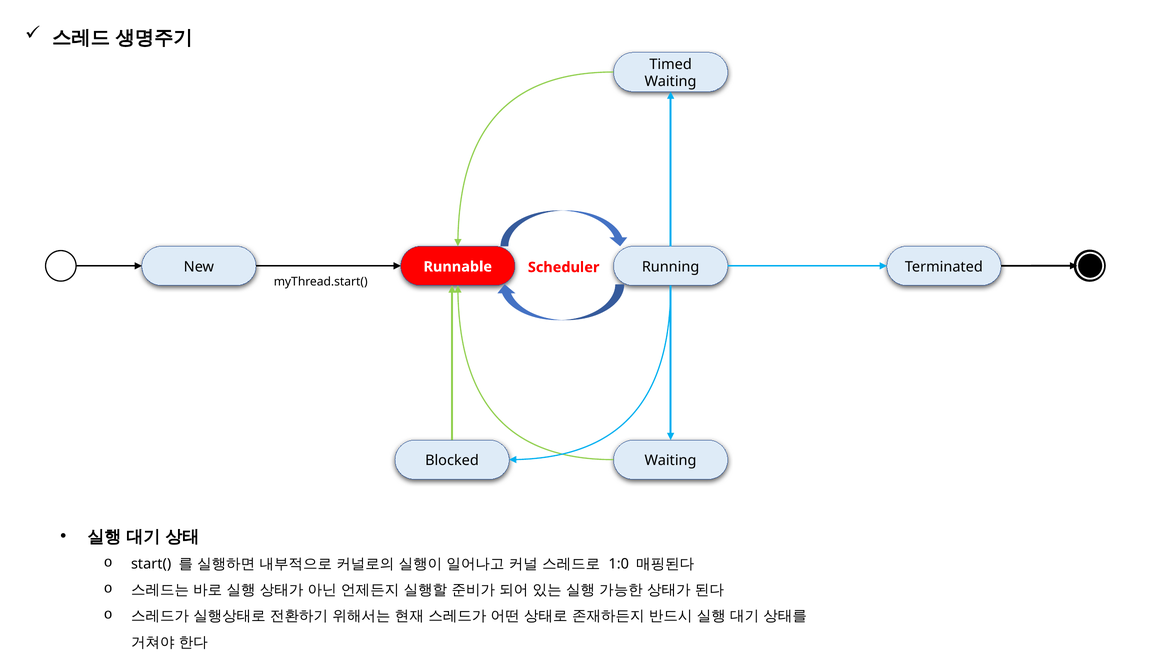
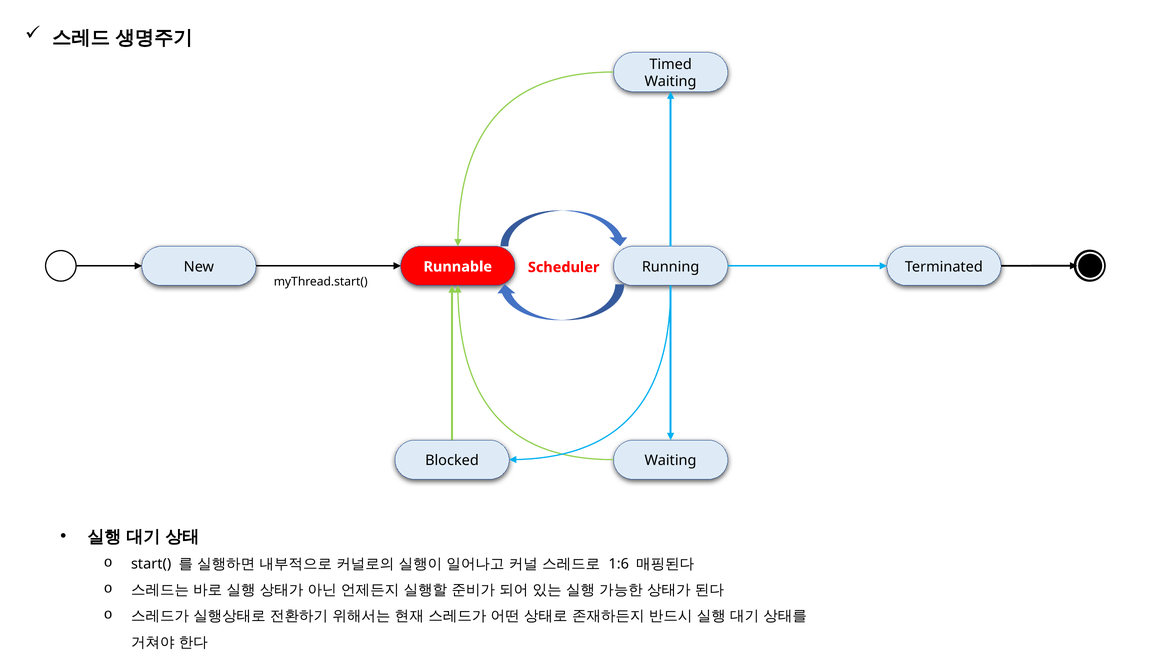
1:0: 1:0 -> 1:6
